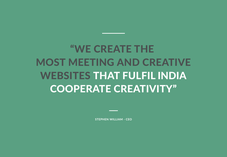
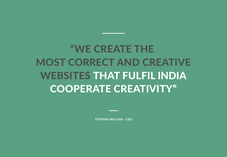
MEETING: MEETING -> CORRECT
